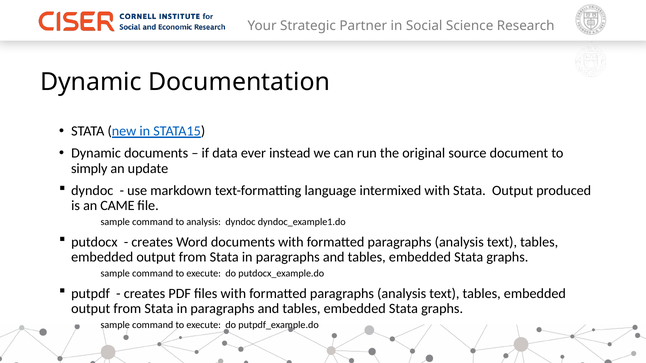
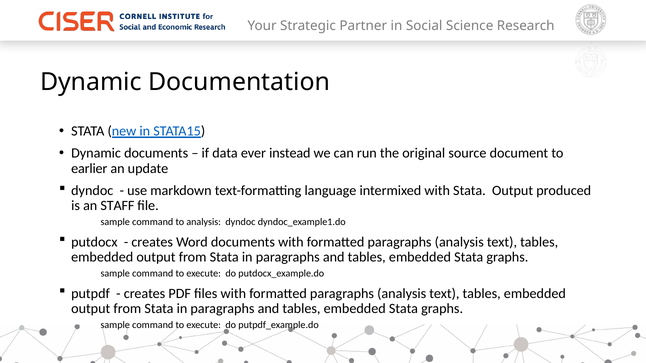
simply: simply -> earlier
CAME: CAME -> STAFF
